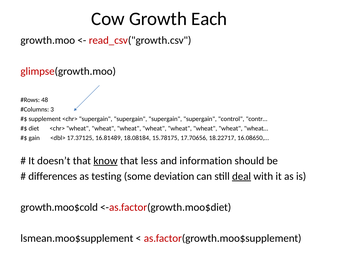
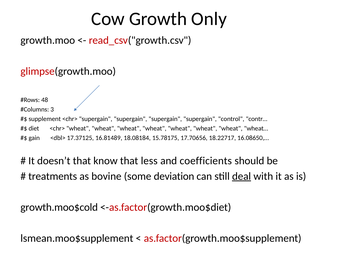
Each: Each -> Only
know underline: present -> none
information: information -> coefficients
differences: differences -> treatments
testing: testing -> bovine
